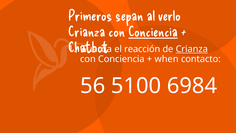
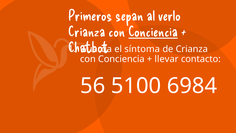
reacción: reacción -> síntoma
Crianza at (192, 49) underline: present -> none
when: when -> llevar
